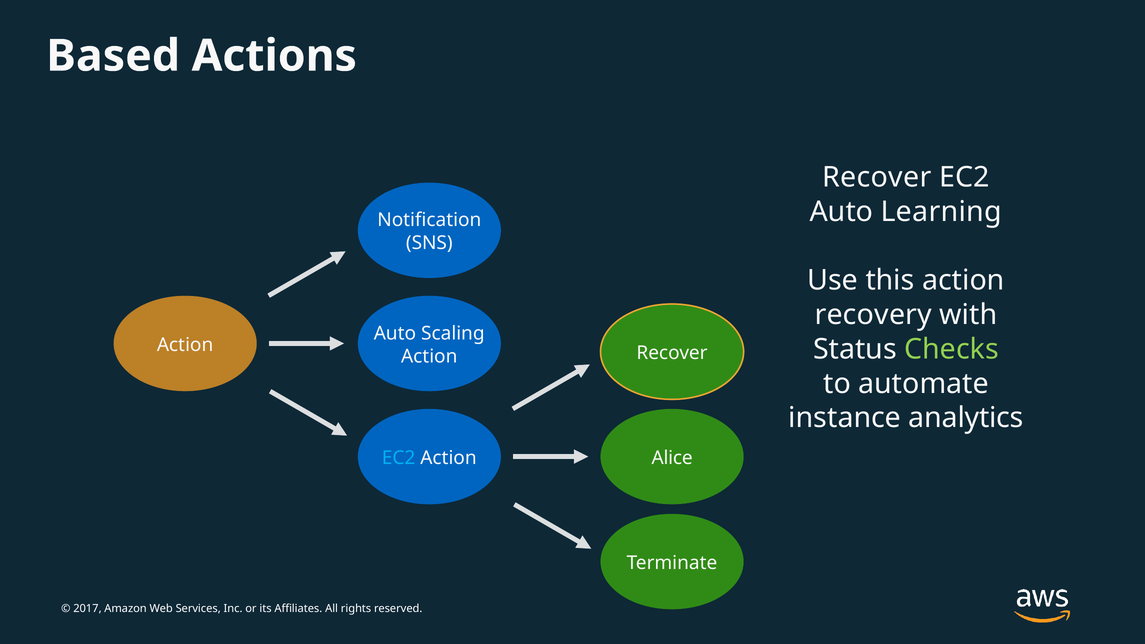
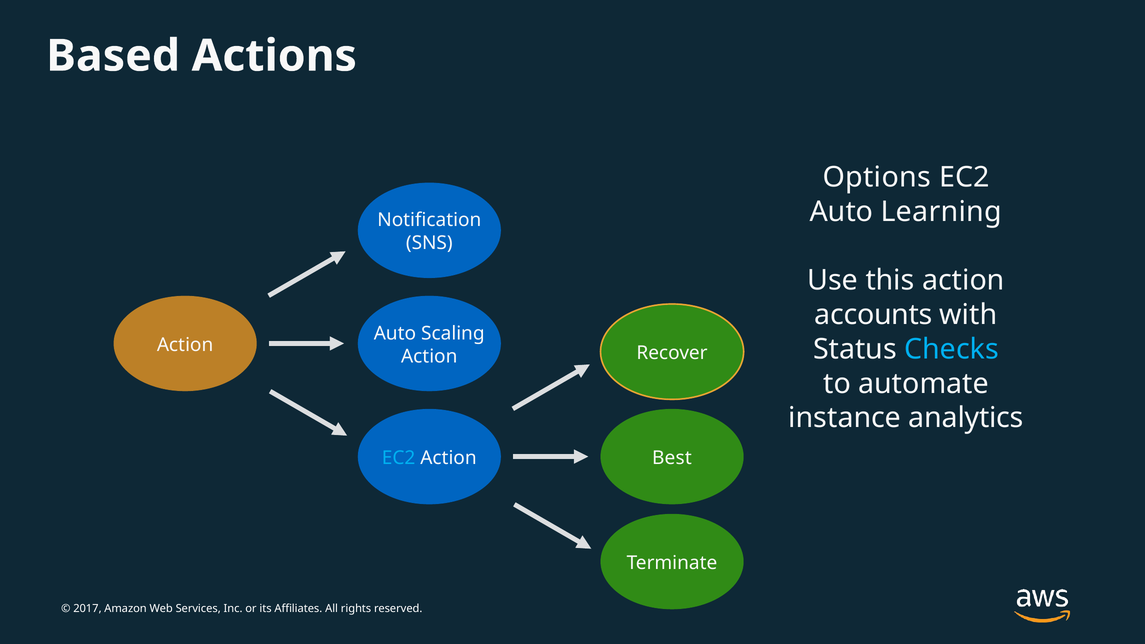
Recover at (877, 178): Recover -> Options
recovery: recovery -> accounts
Checks colour: light green -> light blue
Alice: Alice -> Best
